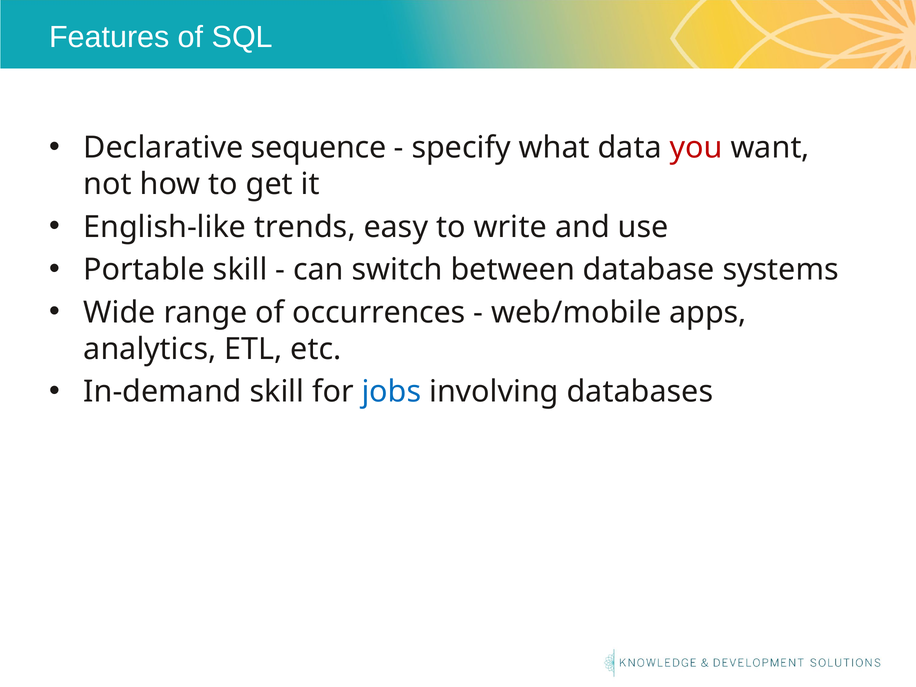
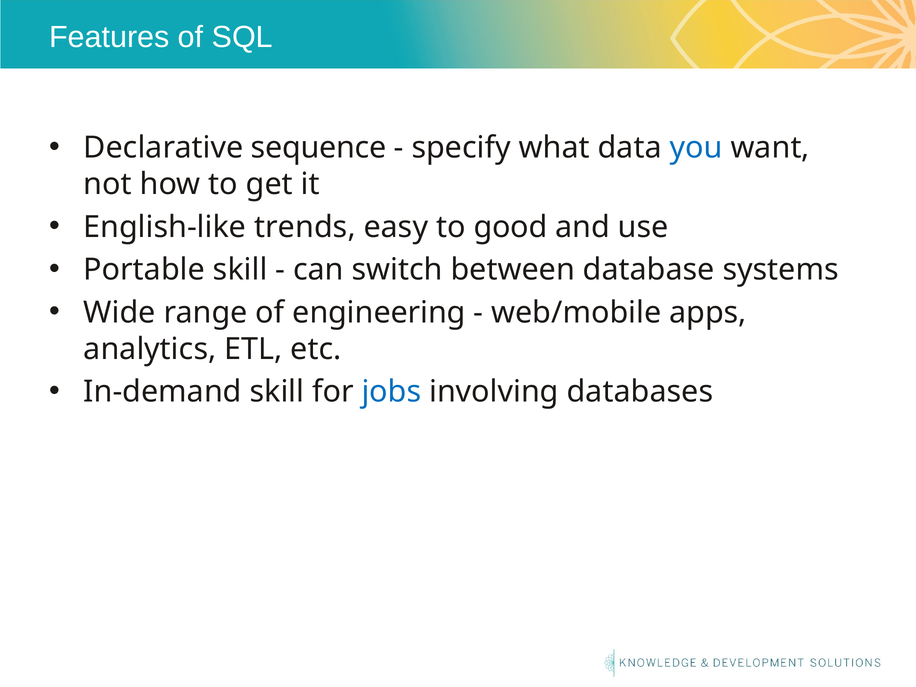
you colour: red -> blue
write: write -> good
occurrences: occurrences -> engineering
